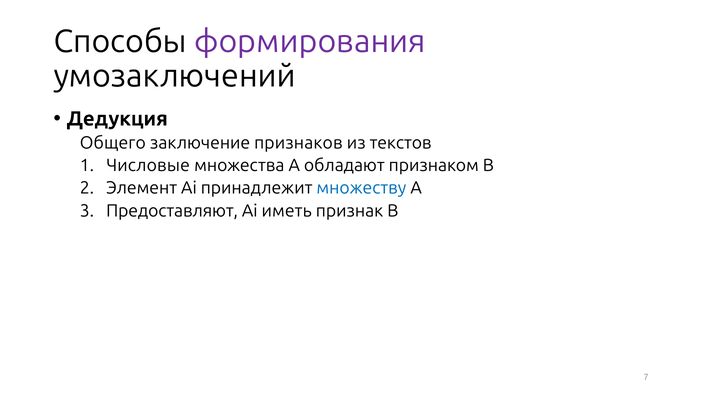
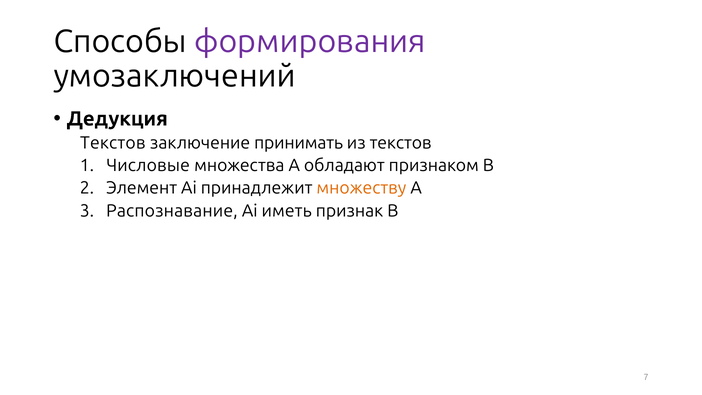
Общего at (113, 143): Общего -> Текстов
признаков: признаков -> принимать
множеству colour: blue -> orange
Предоставляют: Предоставляют -> Распознавание
